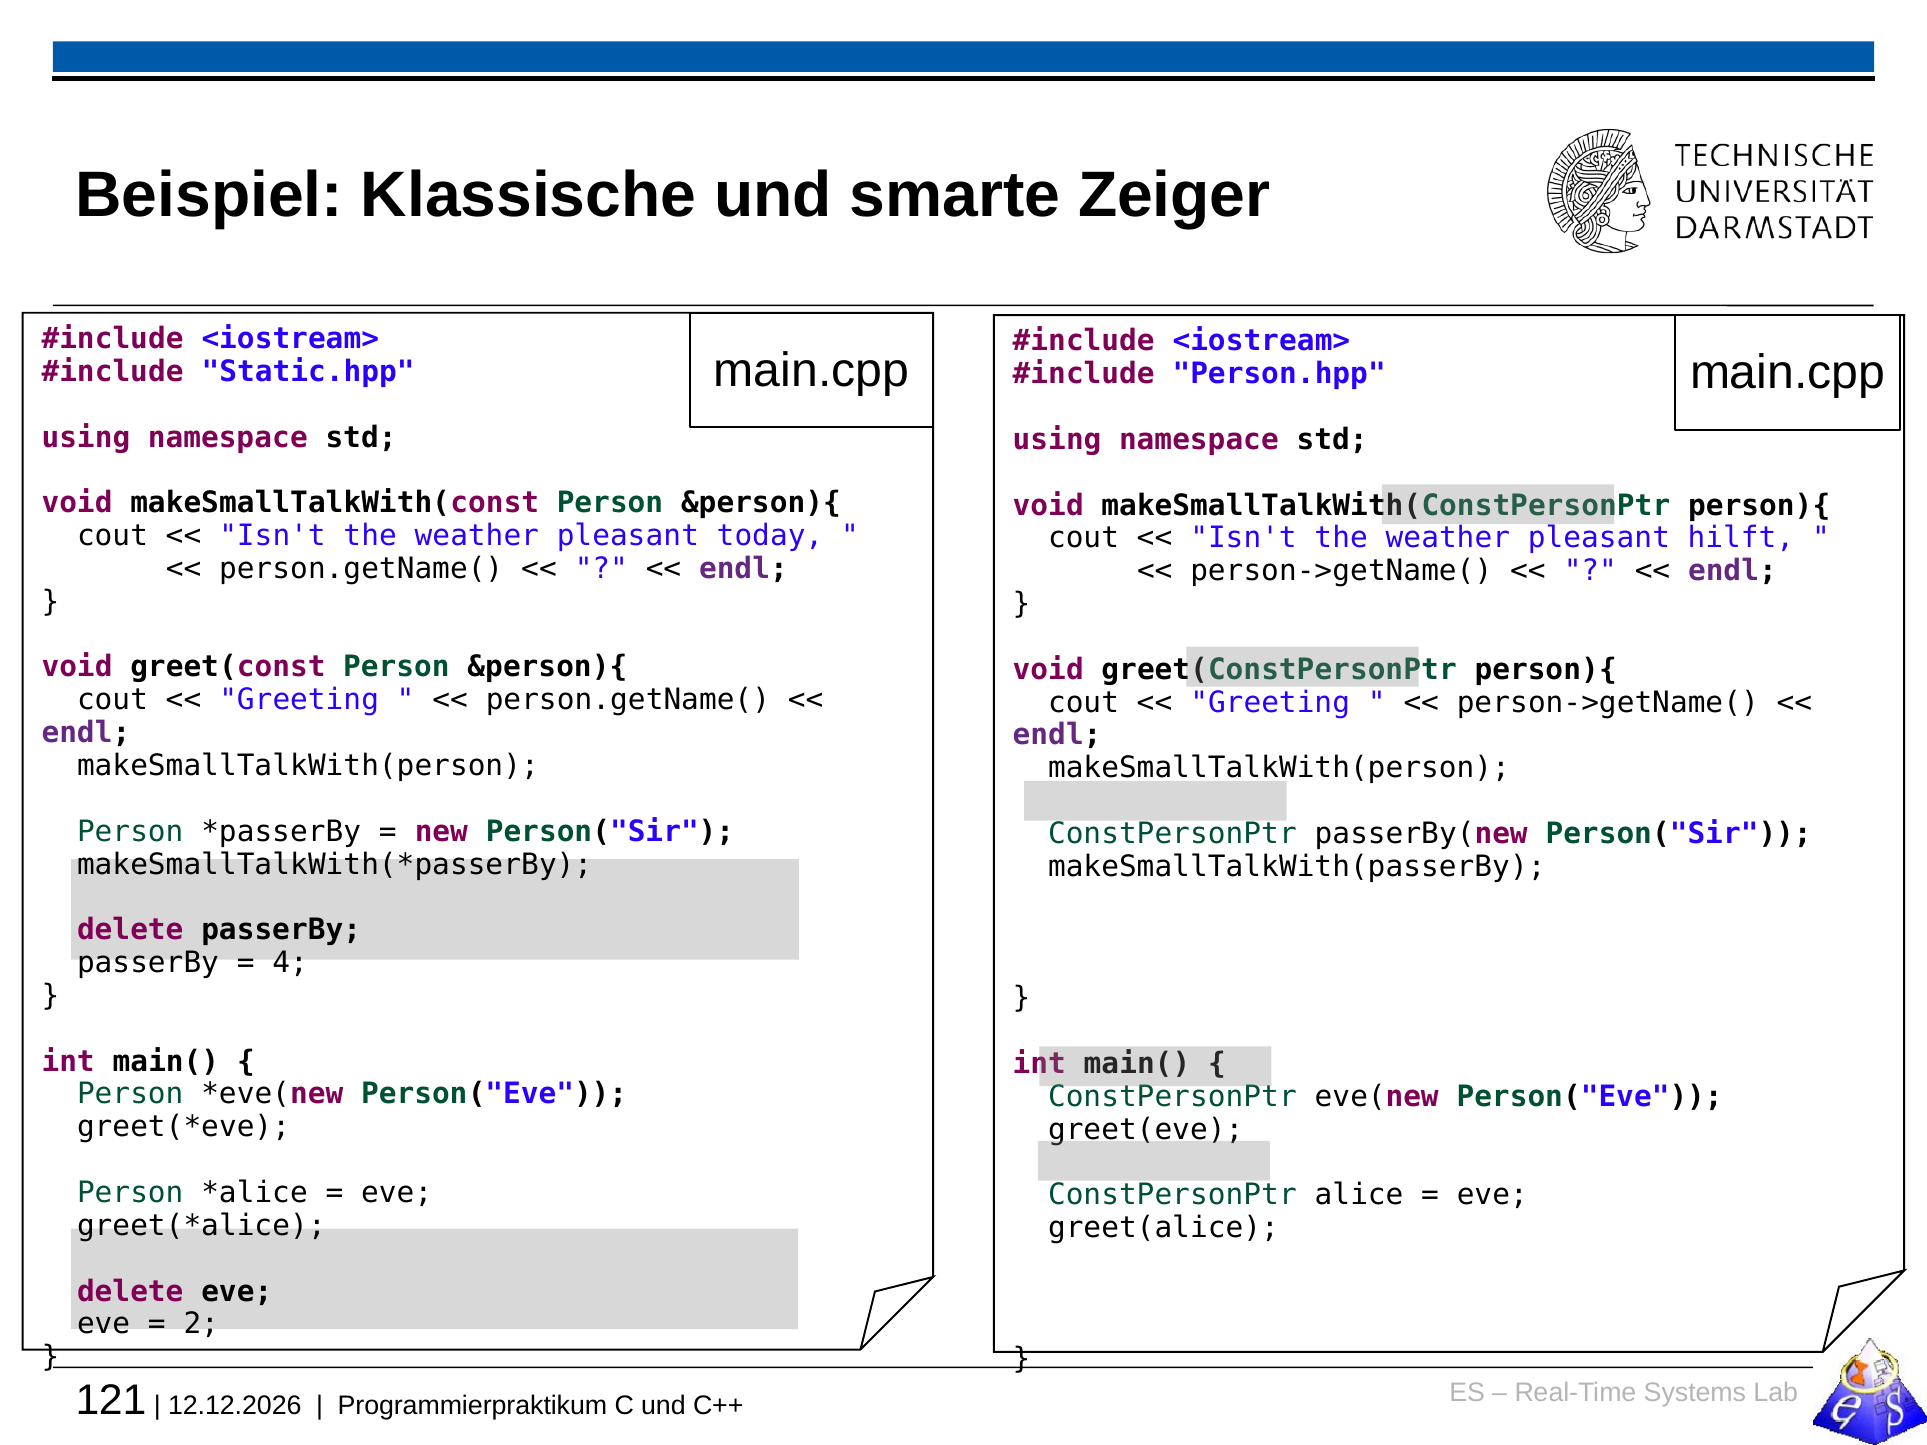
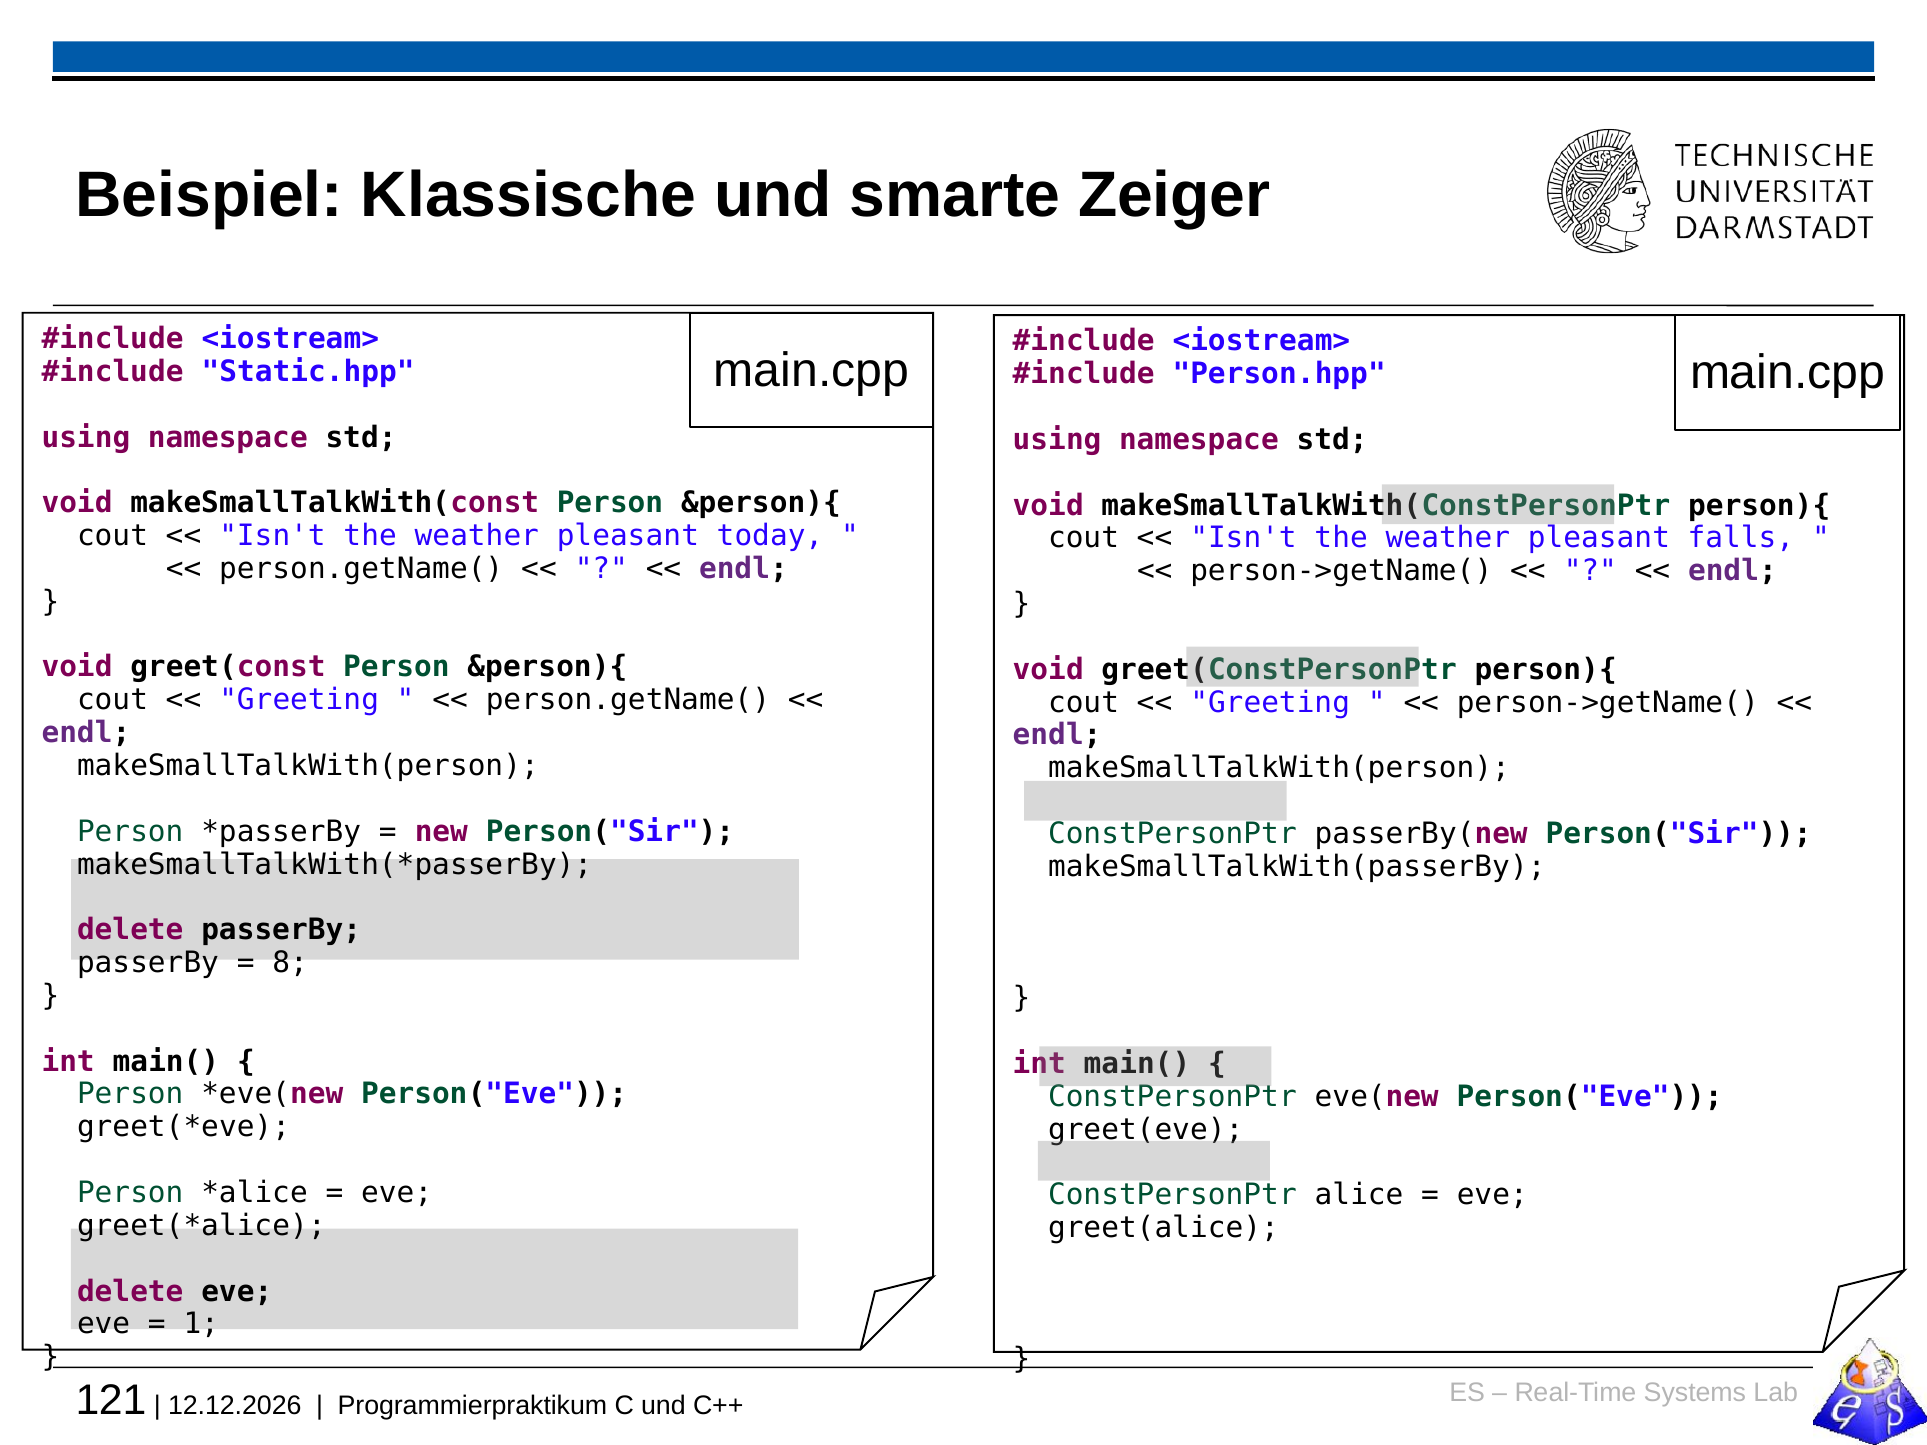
hilft: hilft -> falls
4: 4 -> 8
2: 2 -> 1
